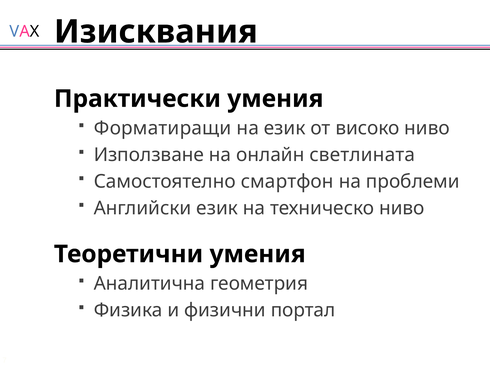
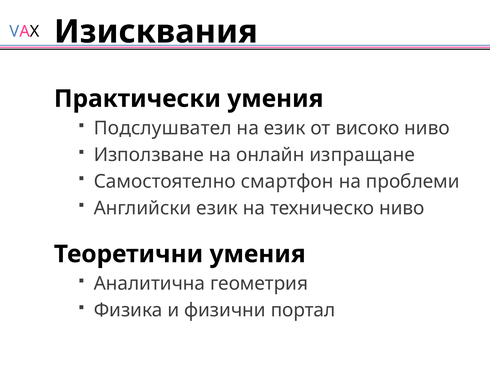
Форматиращи: Форматиращи -> Подслушвател
светлината: светлината -> изпращане
